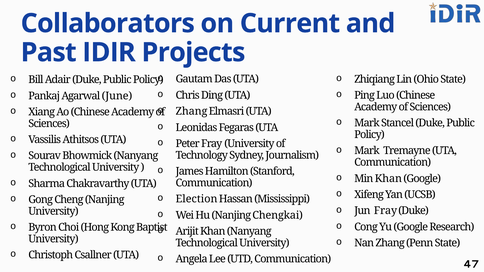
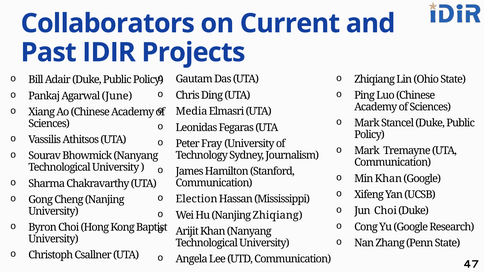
Zhang at (191, 111): Zhang -> Media
Jun Fray: Fray -> Choi
Nanjing Chengkai: Chengkai -> Zhiqiang
